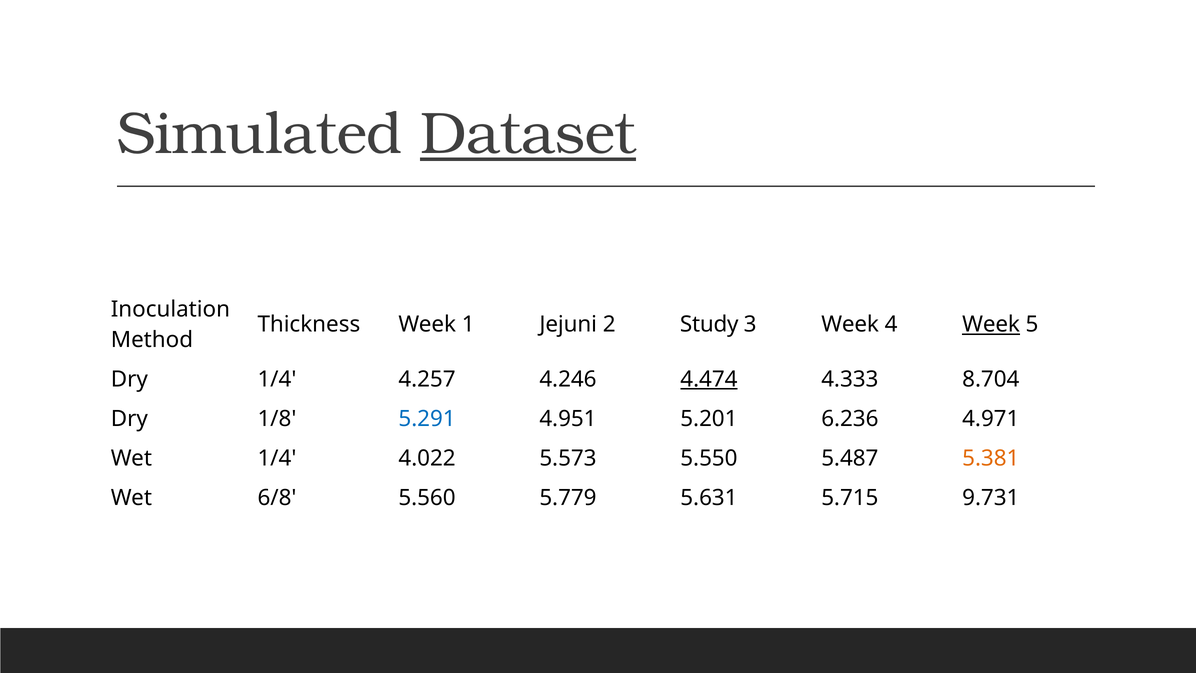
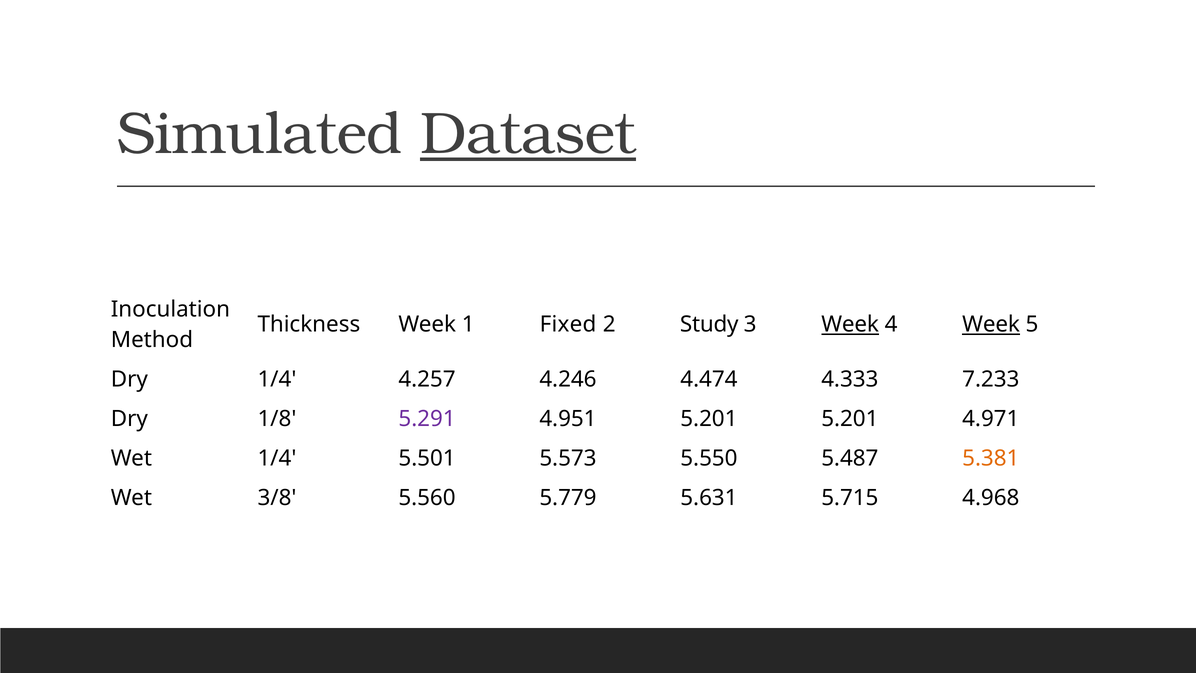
Jejuni: Jejuni -> Fixed
Week at (850, 324) underline: none -> present
4.474 underline: present -> none
8.704: 8.704 -> 7.233
5.291 colour: blue -> purple
5.201 6.236: 6.236 -> 5.201
4.022: 4.022 -> 5.501
6/8: 6/8 -> 3/8
9.731: 9.731 -> 4.968
